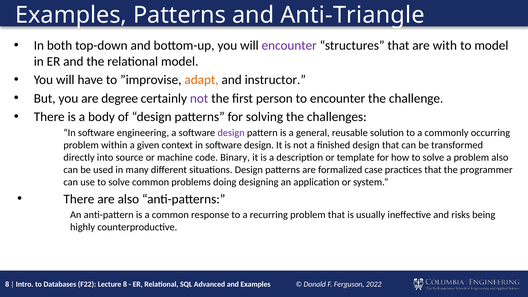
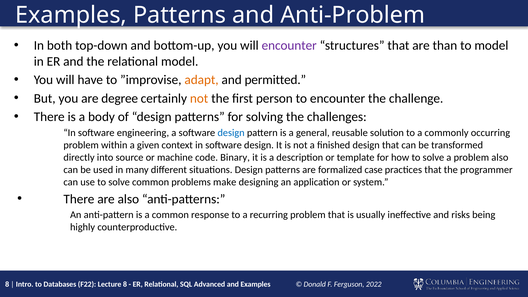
Anti-Triangle: Anti-Triangle -> Anti-Problem
with: with -> than
instructor: instructor -> permitted
not at (199, 98) colour: purple -> orange
design at (231, 133) colour: purple -> blue
doing: doing -> make
